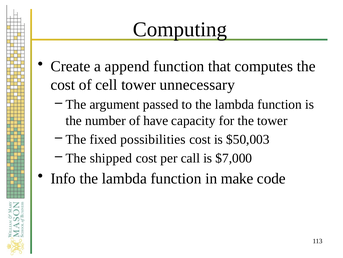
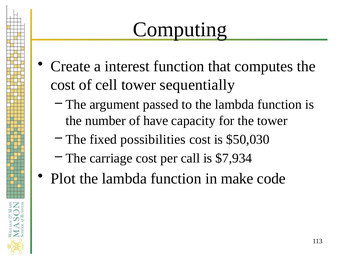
append: append -> interest
unnecessary: unnecessary -> sequentially
$50,003: $50,003 -> $50,030
shipped: shipped -> carriage
$7,000: $7,000 -> $7,934
Info: Info -> Plot
